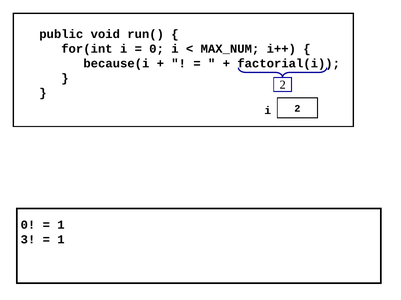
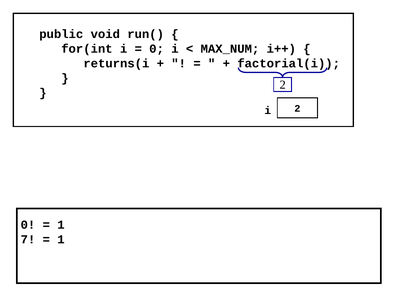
because(i: because(i -> returns(i
3: 3 -> 7
